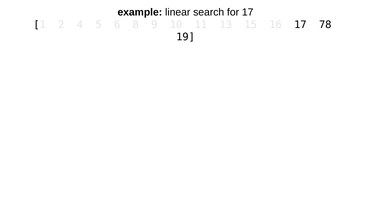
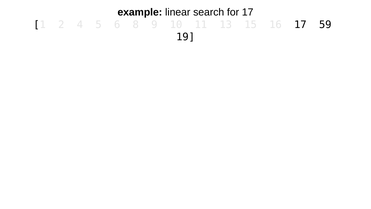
78: 78 -> 59
